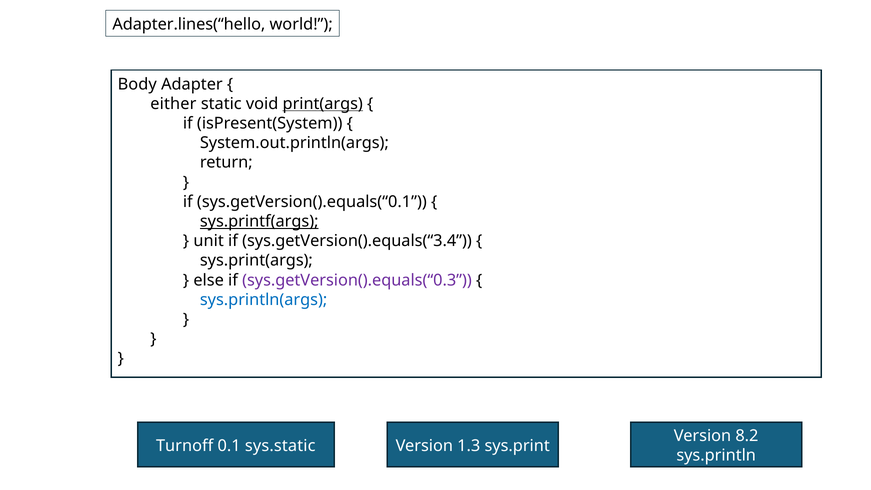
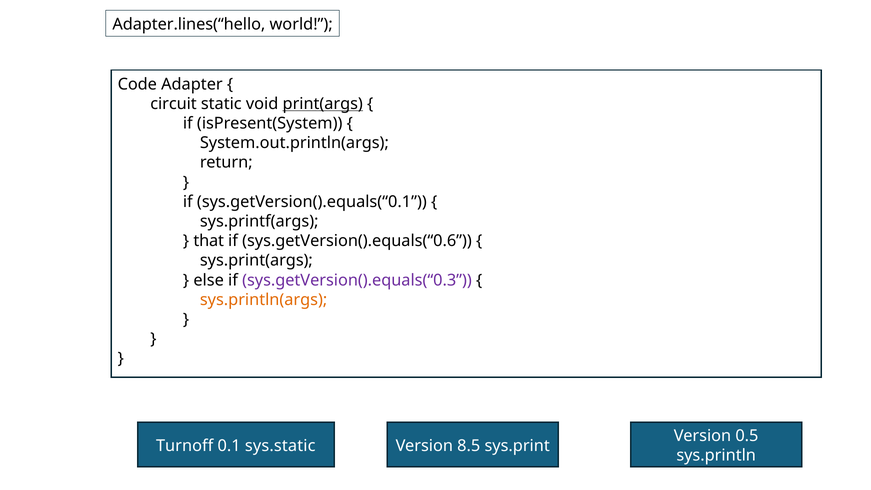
Body: Body -> Code
either: either -> circuit
sys.printf(args underline: present -> none
unit: unit -> that
sys.getVersion().equals(“3.4: sys.getVersion().equals(“3.4 -> sys.getVersion().equals(“0.6
sys.println(args colour: blue -> orange
8.2: 8.2 -> 0.5
1.3: 1.3 -> 8.5
